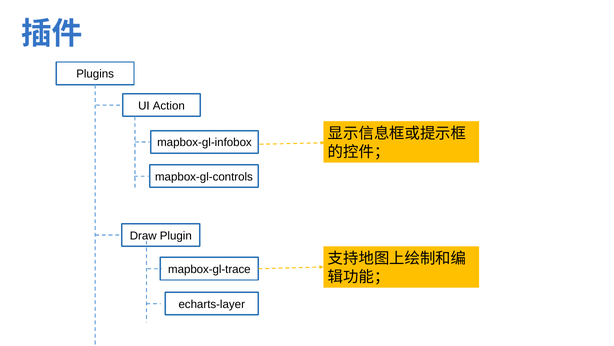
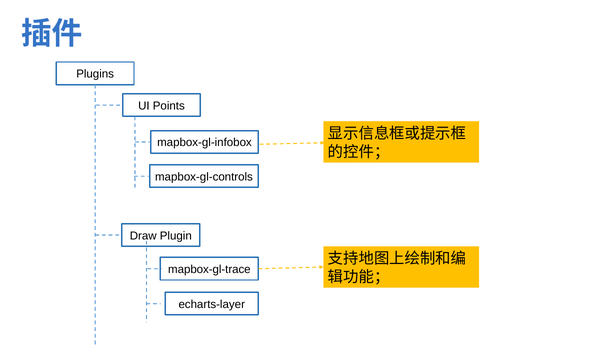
Action: Action -> Points
